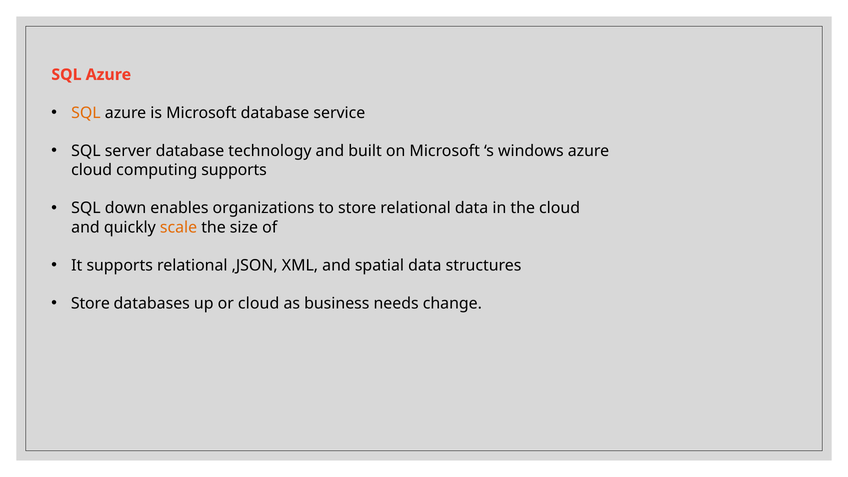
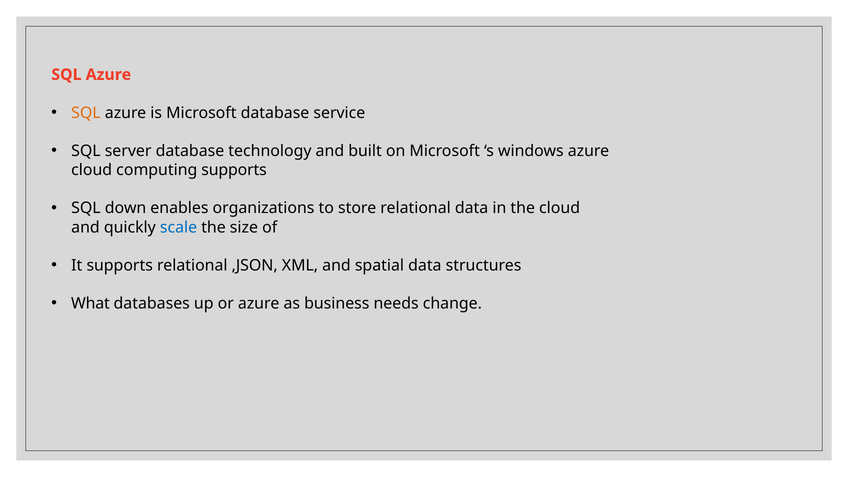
scale colour: orange -> blue
Store at (90, 304): Store -> What
or cloud: cloud -> azure
